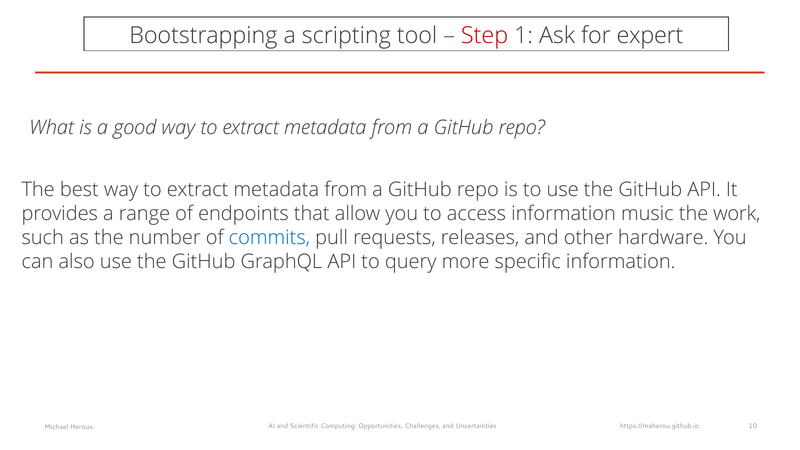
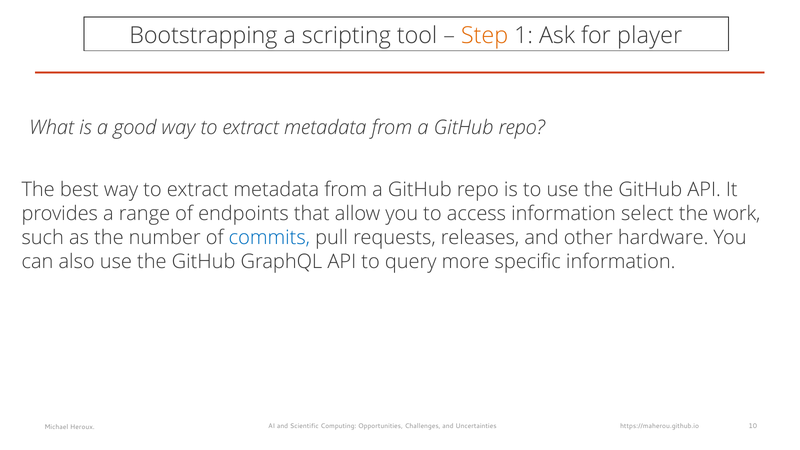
Step colour: red -> orange
expert: expert -> player
music: music -> select
